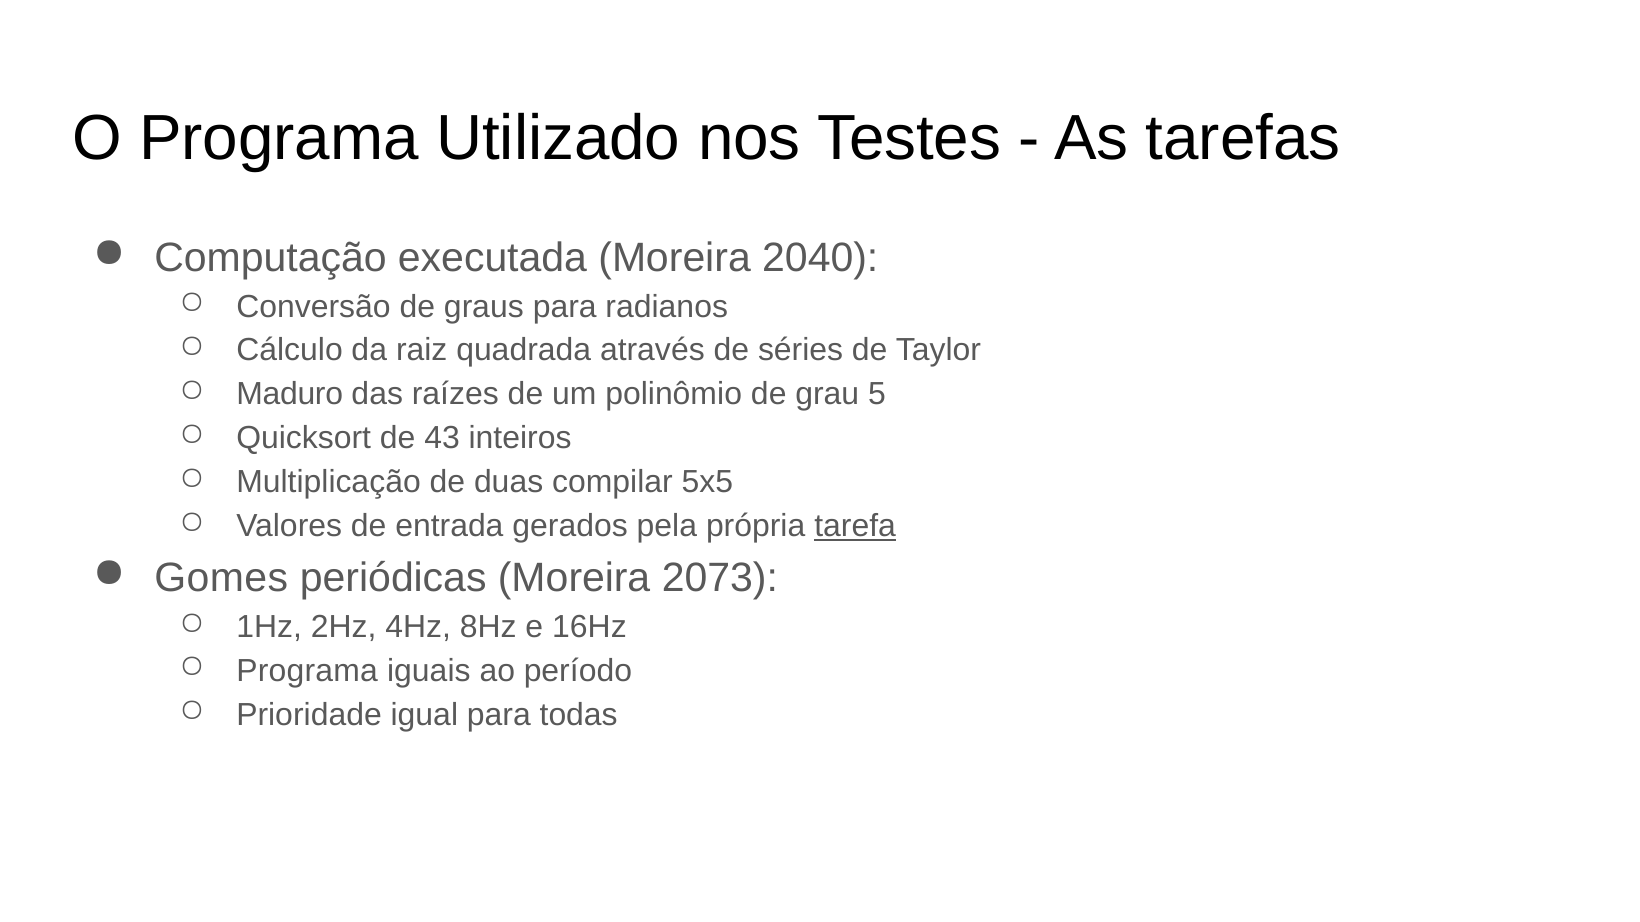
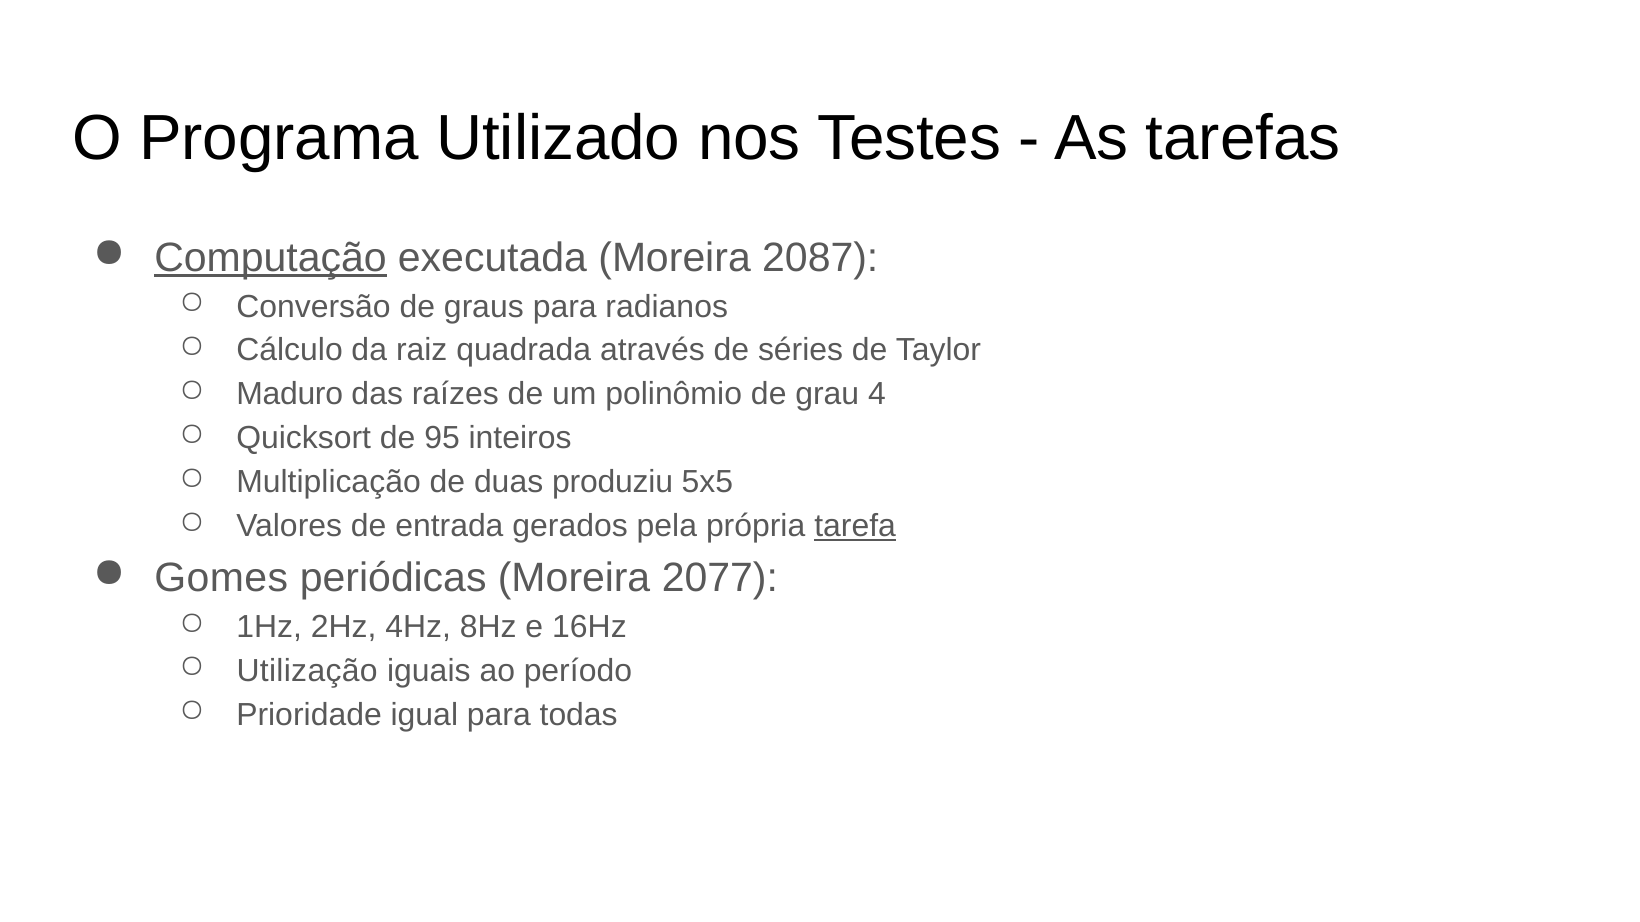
Computação underline: none -> present
2040: 2040 -> 2087
5: 5 -> 4
43: 43 -> 95
compilar: compilar -> produziu
2073: 2073 -> 2077
Programa at (307, 671): Programa -> Utilização
